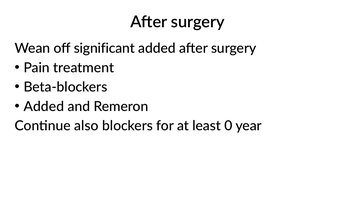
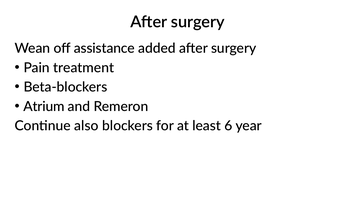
significant: significant -> assistance
Added at (44, 107): Added -> Atrium
0: 0 -> 6
